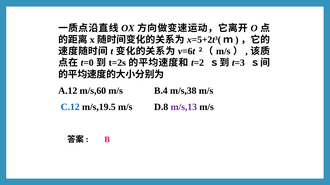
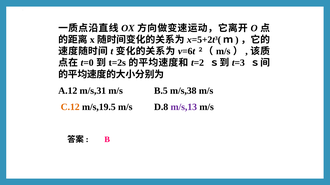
m/s,60: m/s,60 -> m/s,31
B.4: B.4 -> B.5
C.12 colour: blue -> orange
